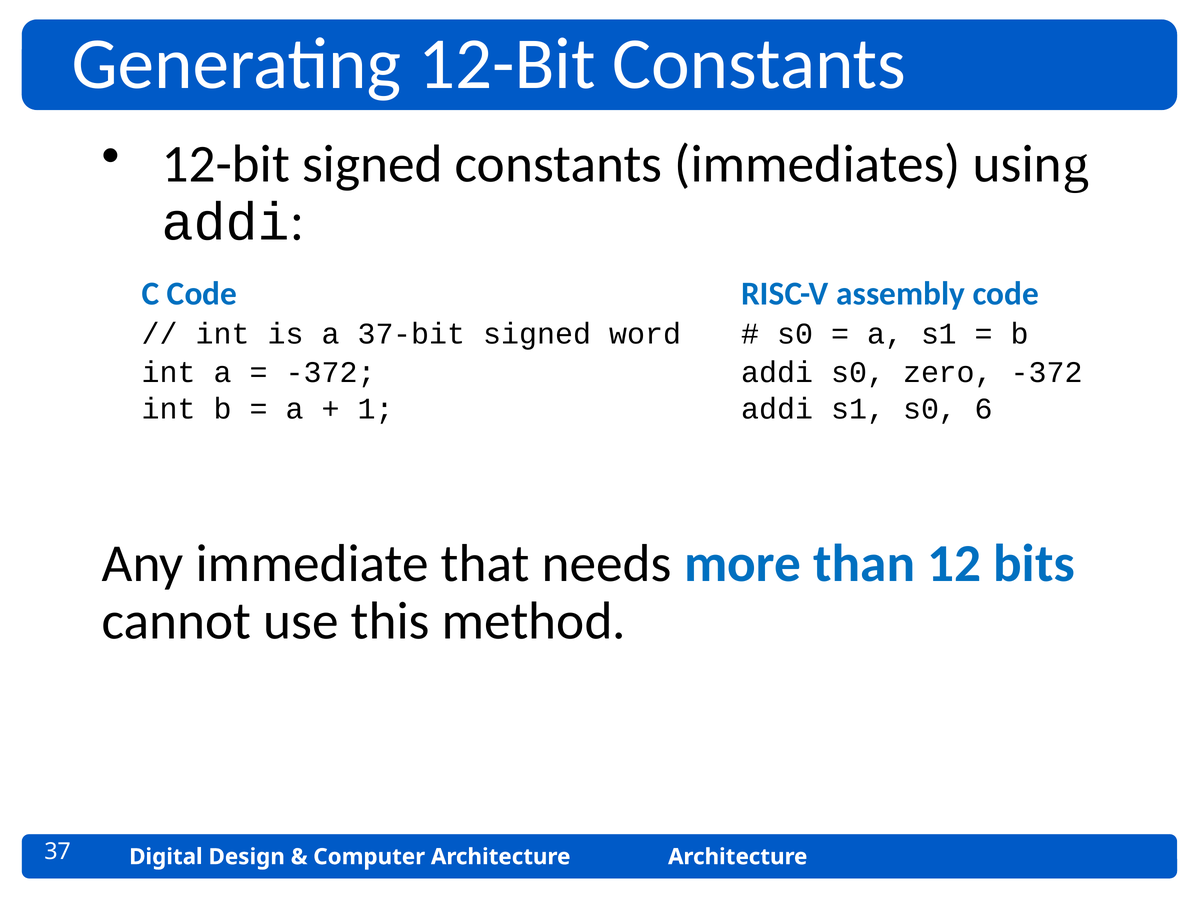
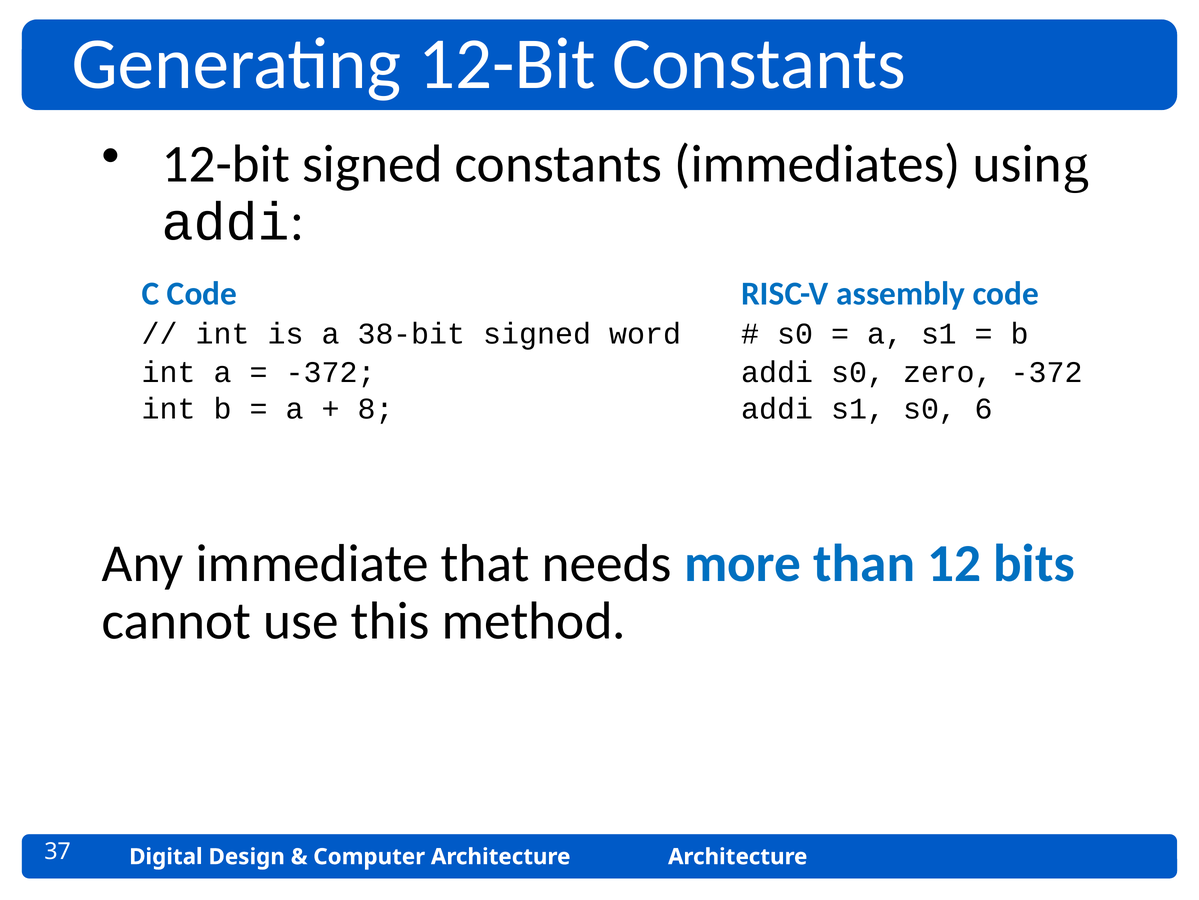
37-bit: 37-bit -> 38-bit
1: 1 -> 8
